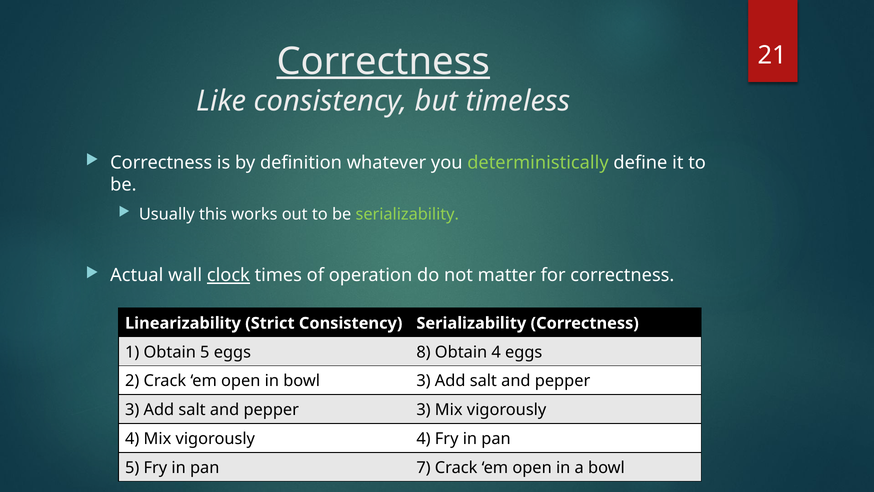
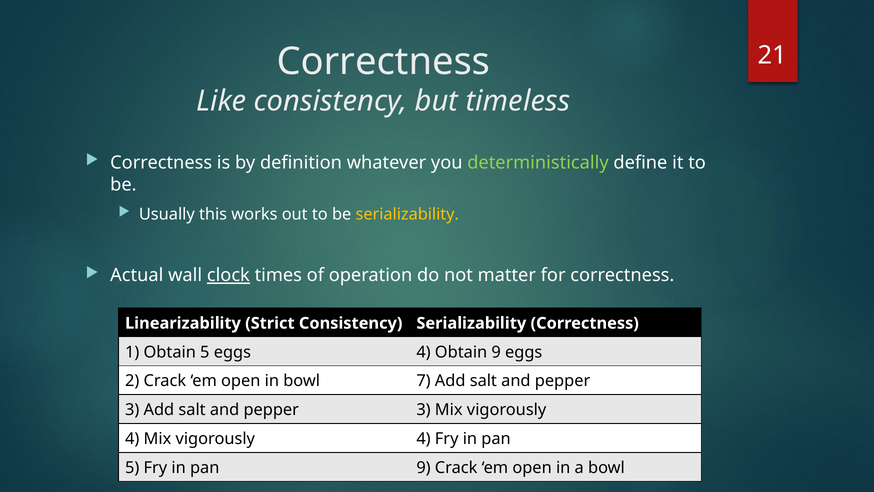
Correctness at (383, 61) underline: present -> none
serializability at (407, 214) colour: light green -> yellow
eggs 8: 8 -> 4
Obtain 4: 4 -> 9
bowl 3: 3 -> 7
pan 7: 7 -> 9
